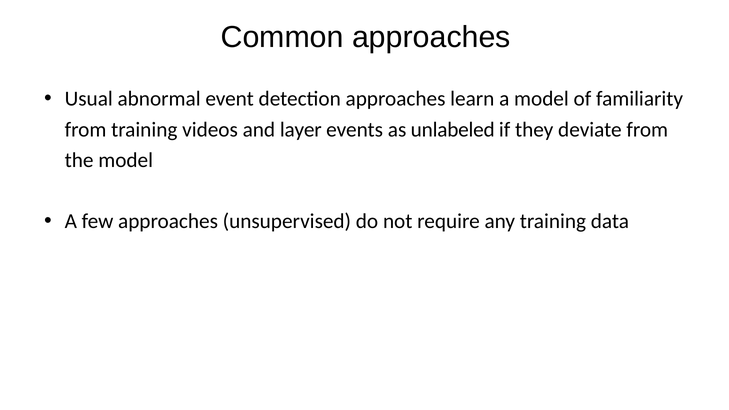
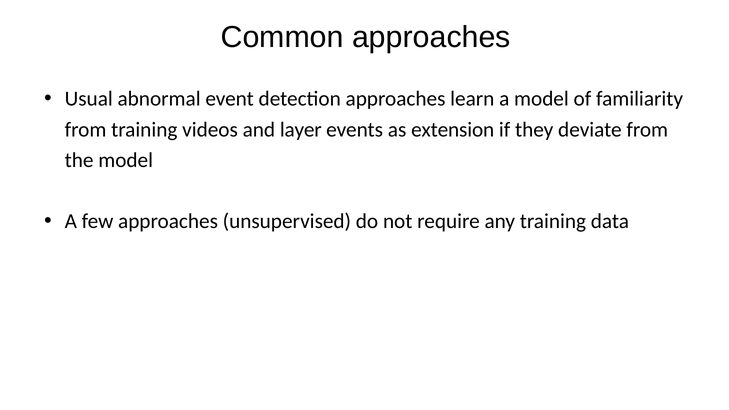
unlabeled: unlabeled -> extension
